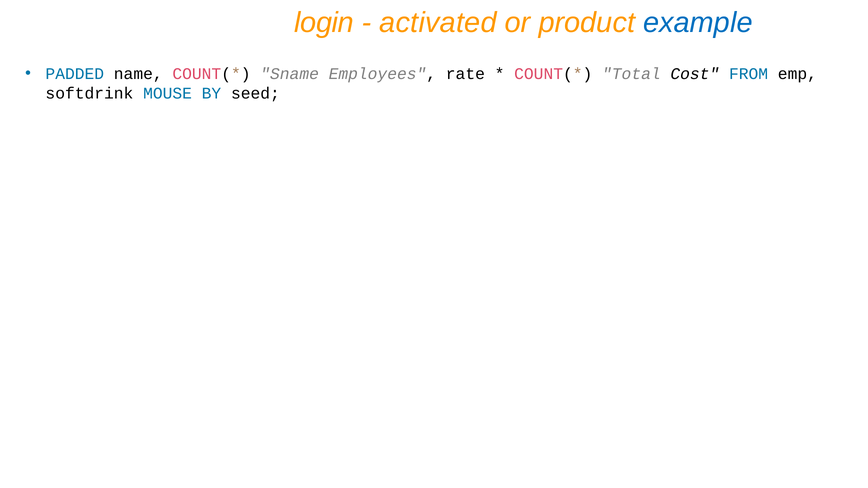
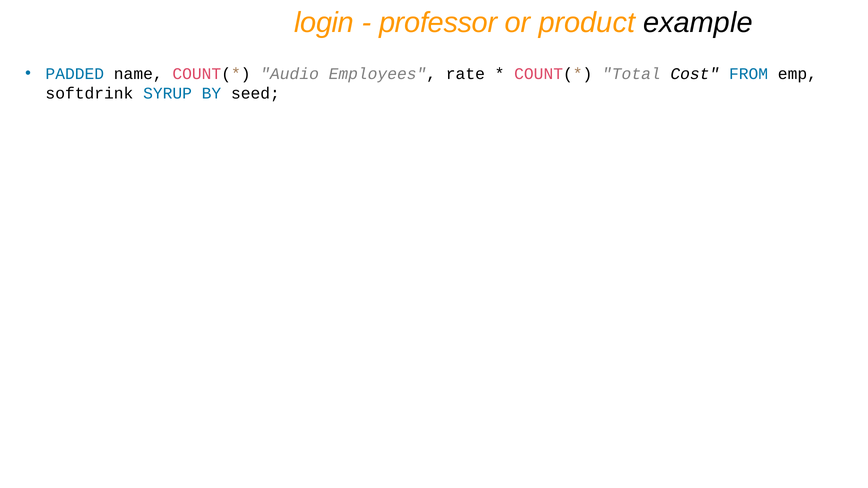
activated: activated -> professor
example colour: blue -> black
Sname: Sname -> Audio
MOUSE: MOUSE -> SYRUP
